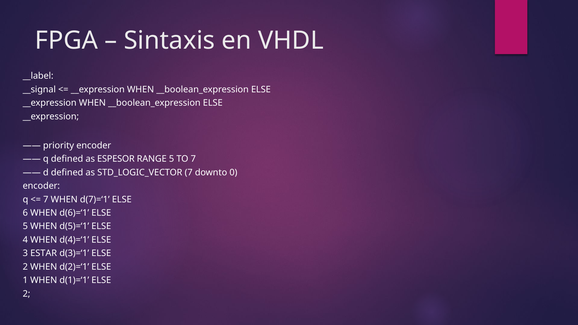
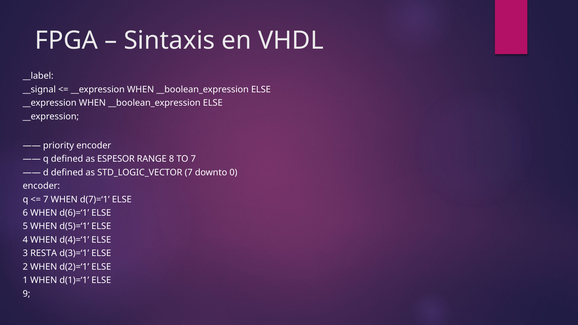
RANGE 5: 5 -> 8
ESTAR: ESTAR -> RESTA
2 at (26, 294): 2 -> 9
